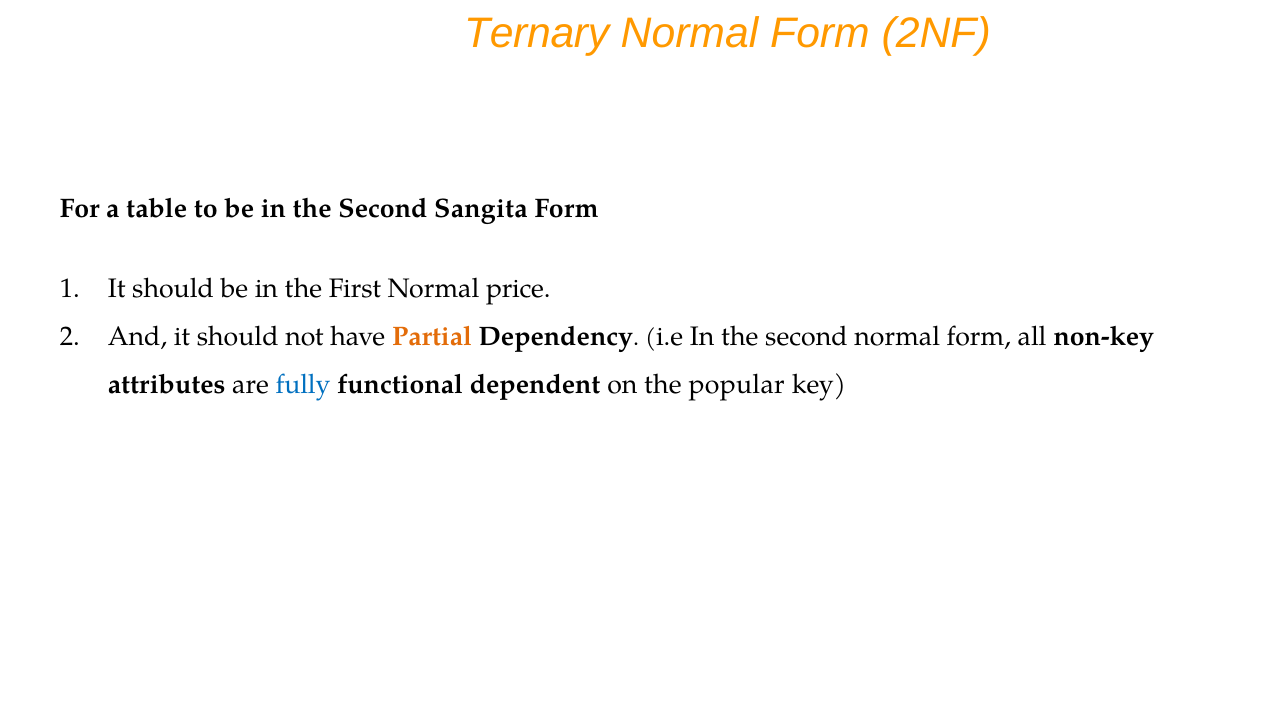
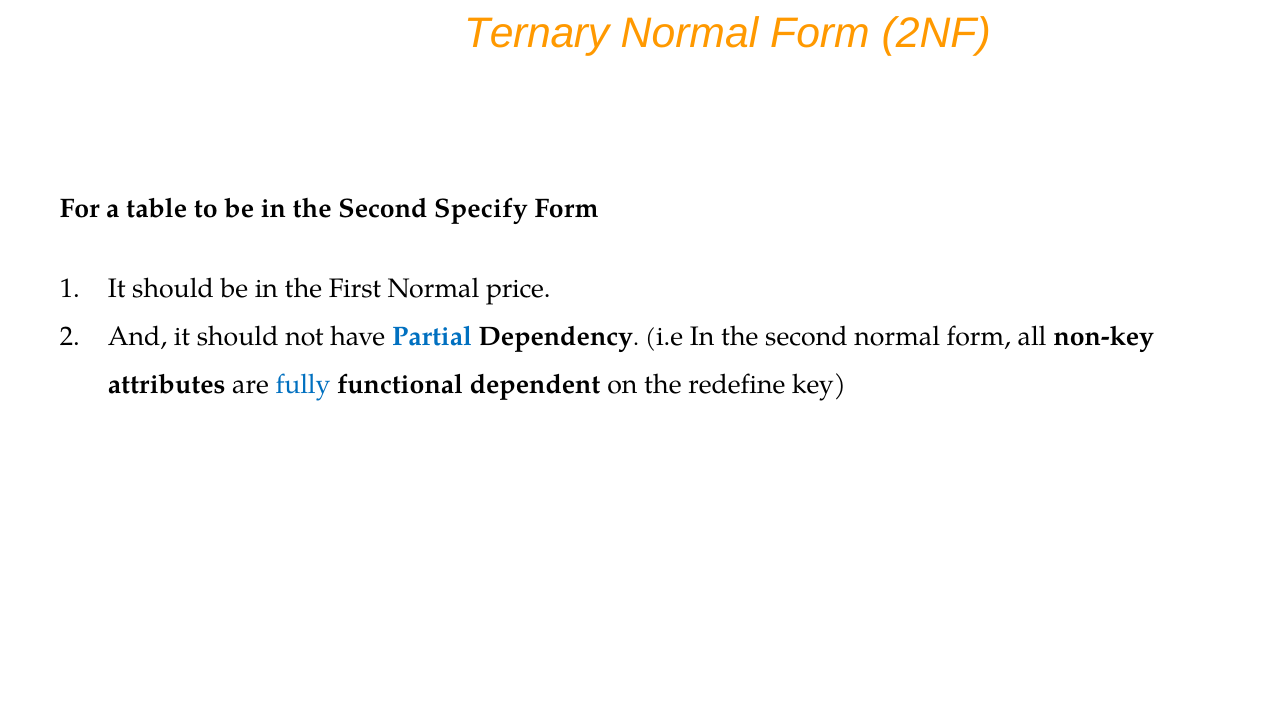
Sangita: Sangita -> Specify
Partial colour: orange -> blue
popular: popular -> redefine
